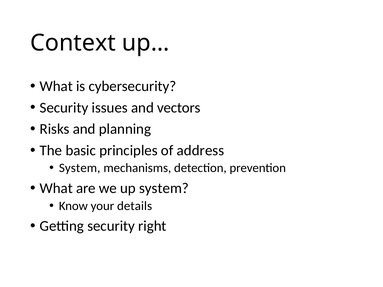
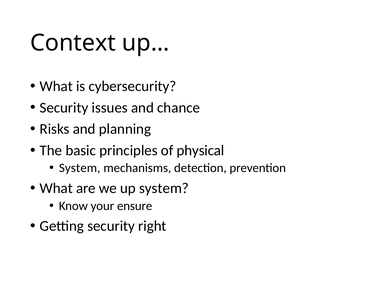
vectors: vectors -> chance
address: address -> physical
details: details -> ensure
